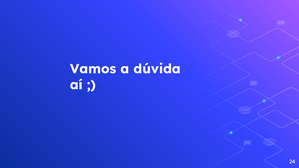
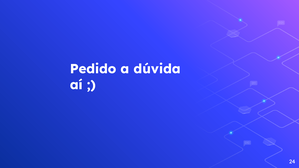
Vamos: Vamos -> Pedido
